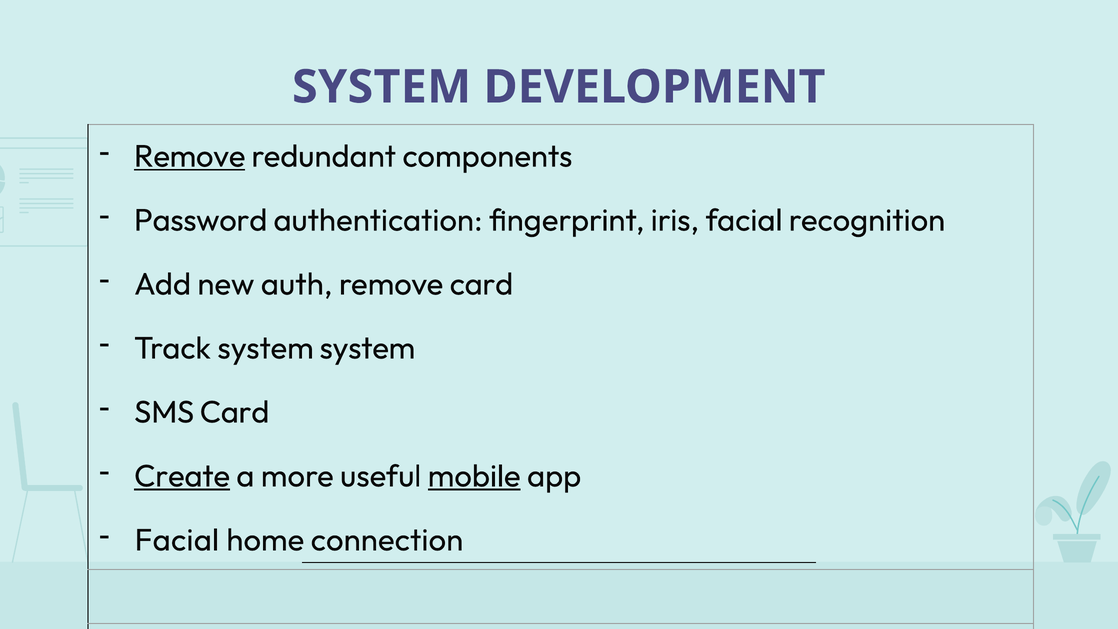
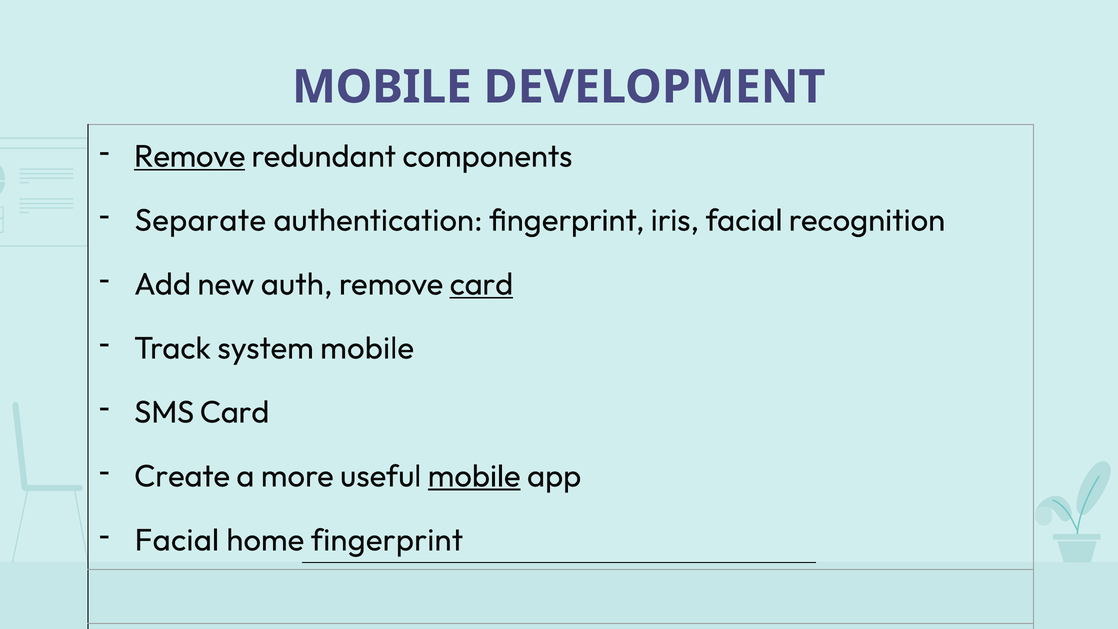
SYSTEM at (382, 87): SYSTEM -> MOBILE
Password: Password -> Separate
card at (481, 284) underline: none -> present
system system: system -> mobile
Create underline: present -> none
home connection: connection -> fingerprint
